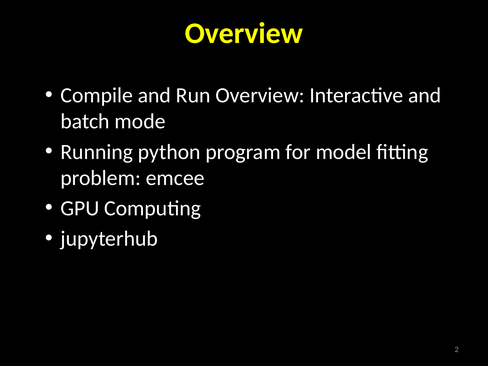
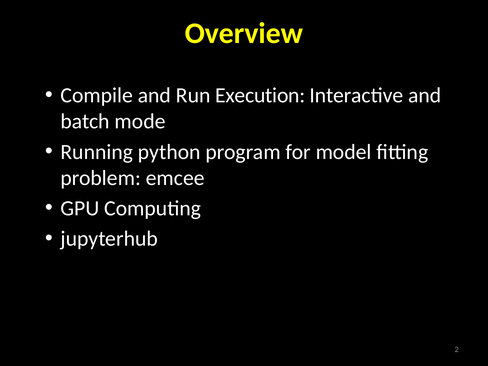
Run Overview: Overview -> Execution
